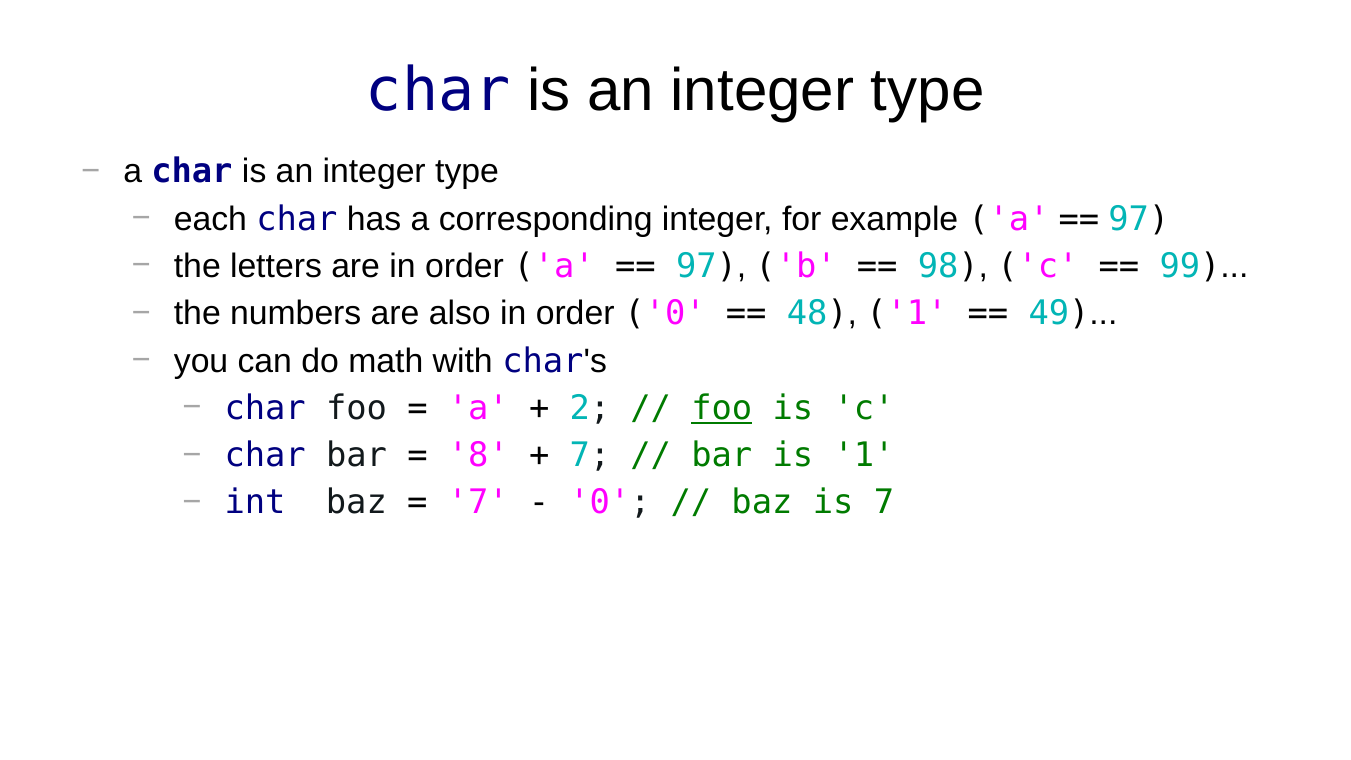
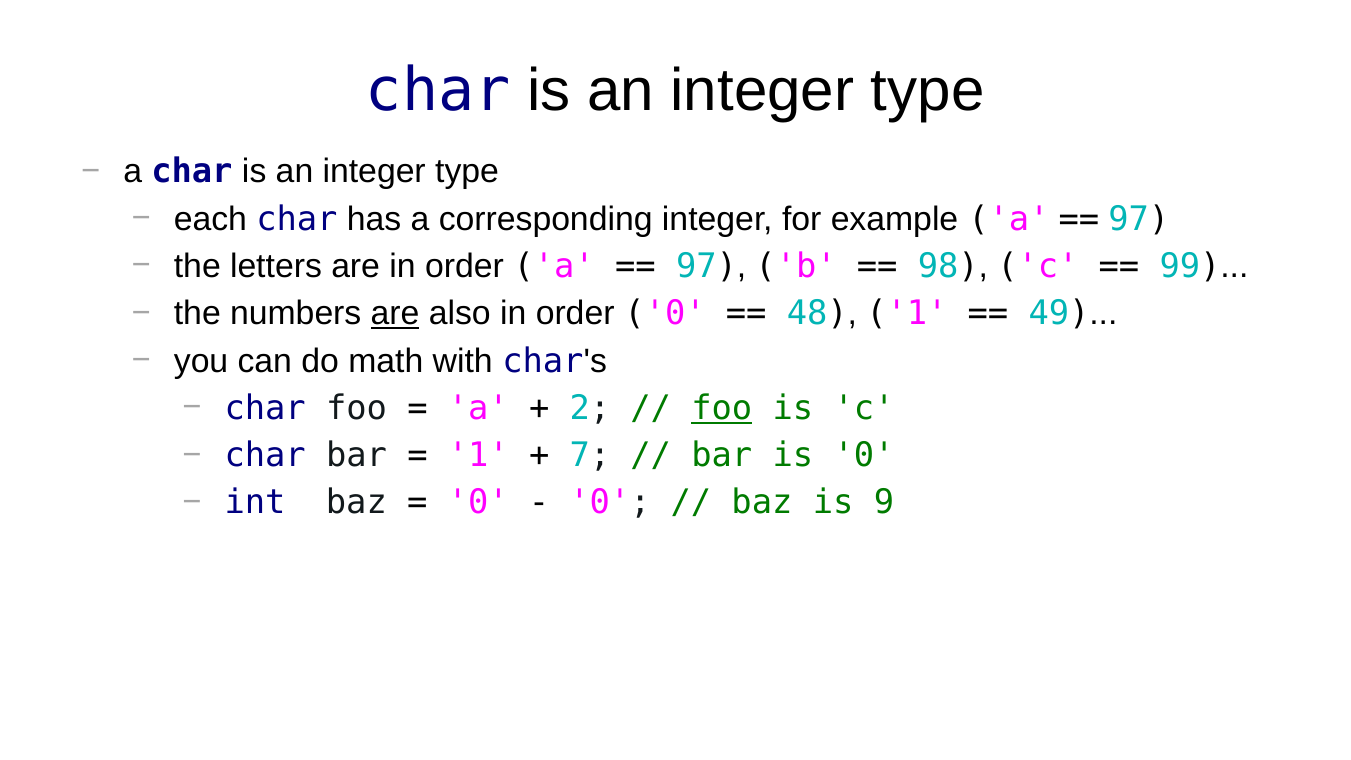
are at (395, 314) underline: none -> present
8 at (478, 455): 8 -> 1
is 1: 1 -> 0
7 at (478, 503): 7 -> 0
is 7: 7 -> 9
